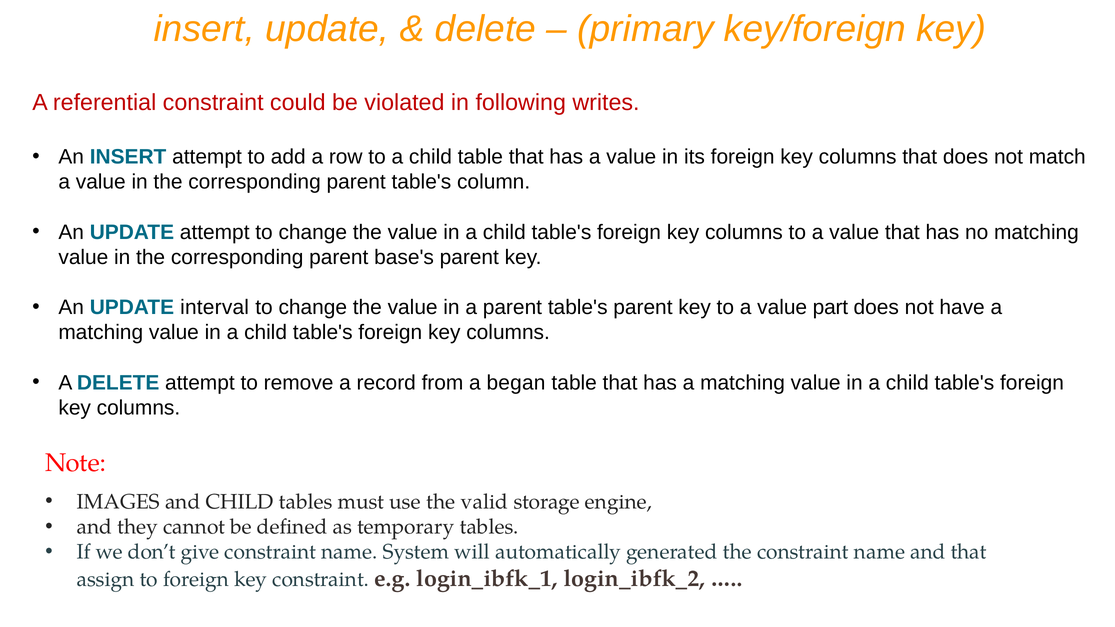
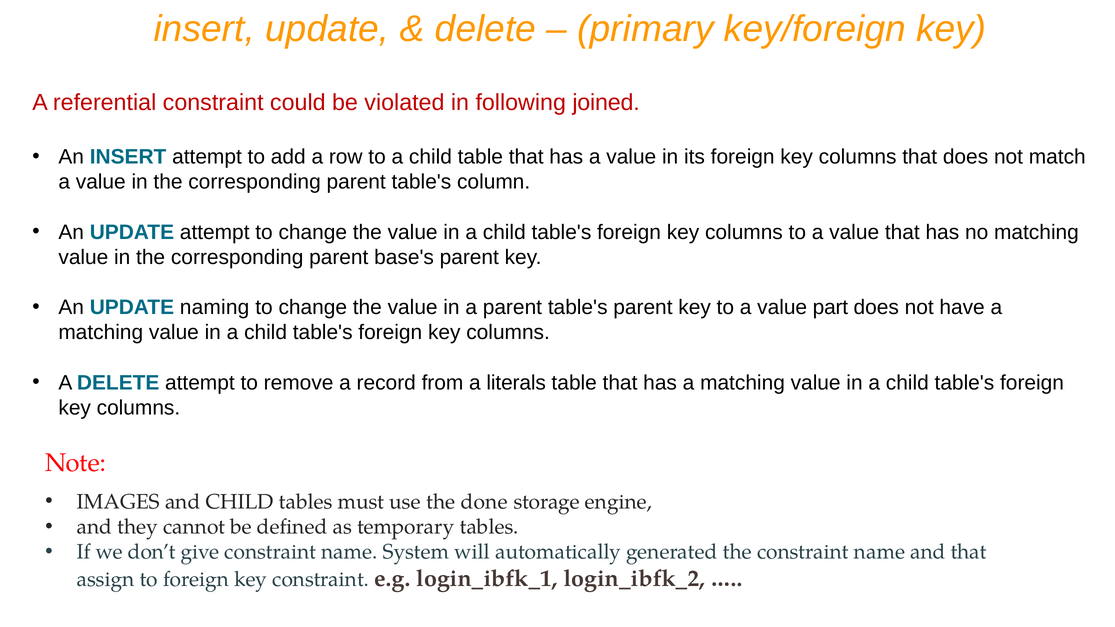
writes: writes -> joined
interval: interval -> naming
began: began -> literals
valid: valid -> done
